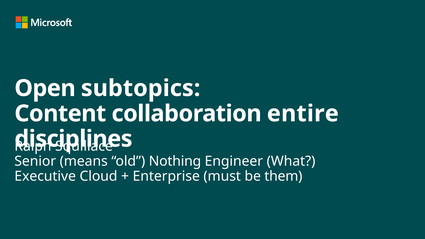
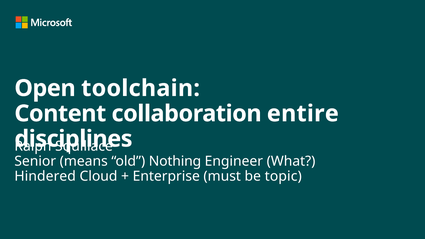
subtopics: subtopics -> toolchain
Executive: Executive -> Hindered
them: them -> topic
